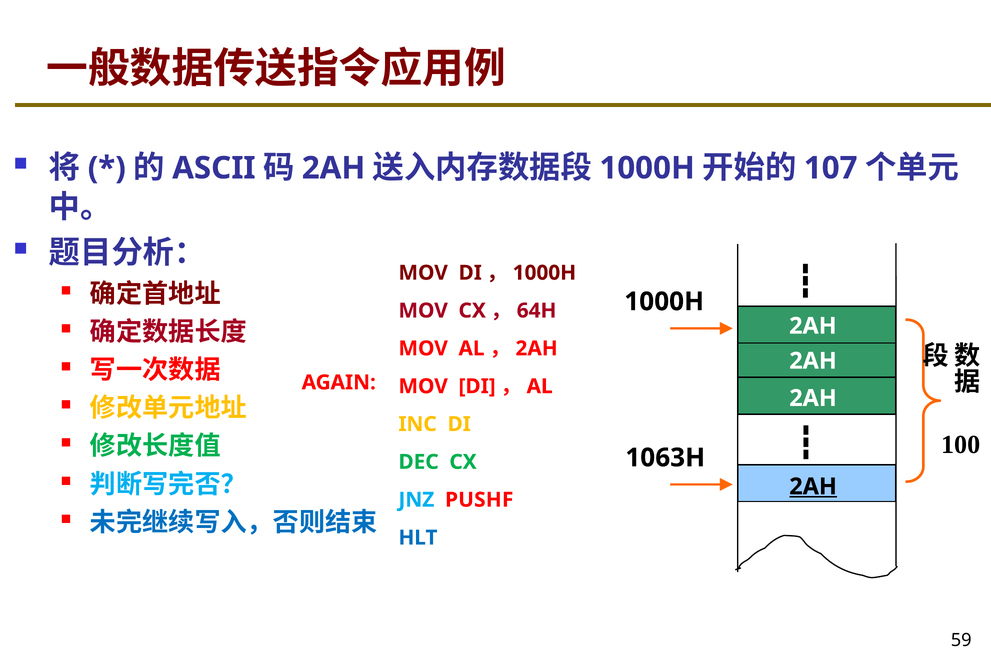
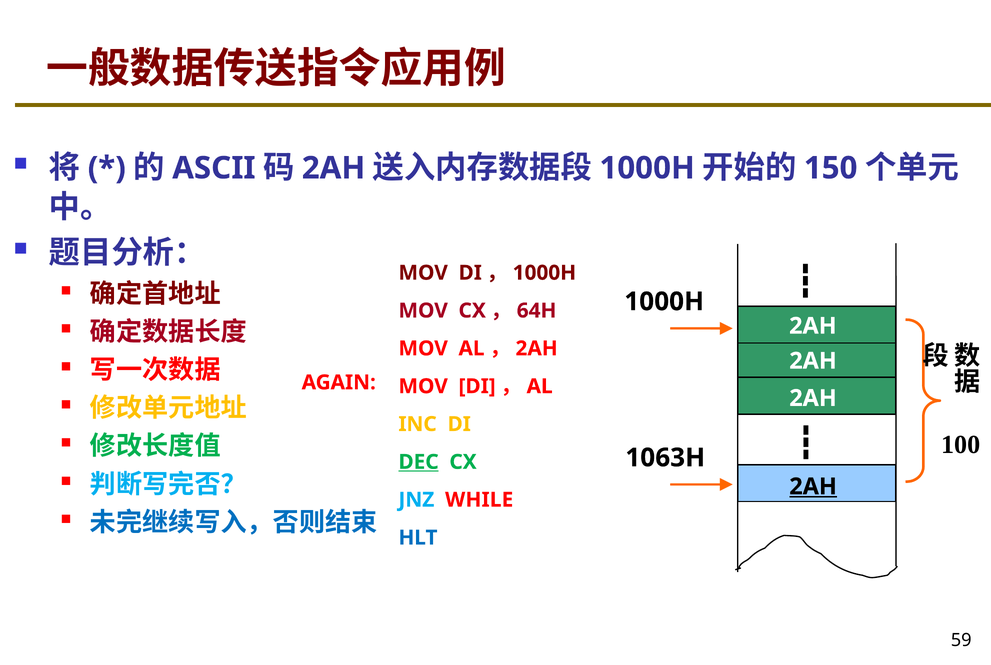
107: 107 -> 150
DEC underline: none -> present
PUSHF: PUSHF -> WHILE
